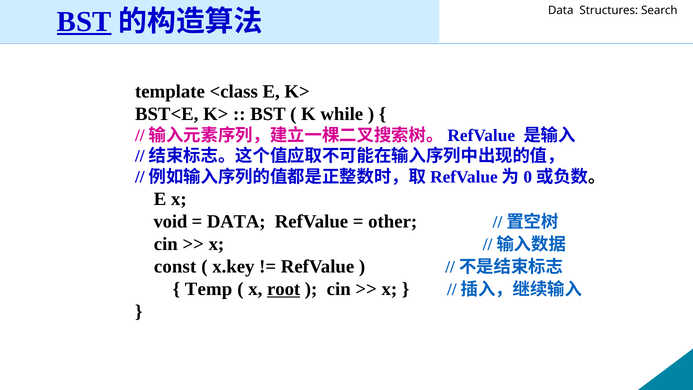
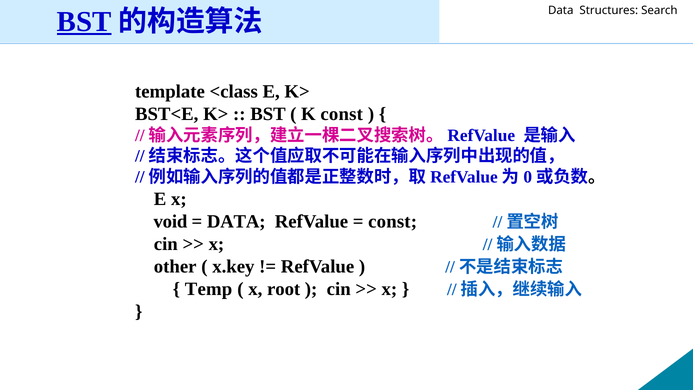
K while: while -> const
other at (393, 221): other -> const
const: const -> other
root underline: present -> none
